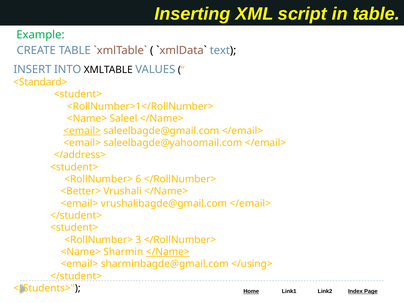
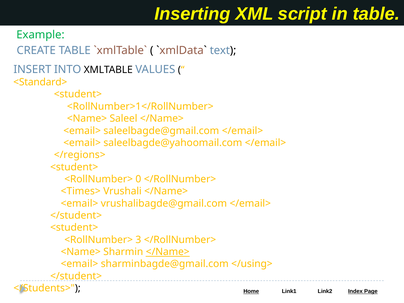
<email> at (82, 131) underline: present -> none
</address>: </address> -> </regions>
6: 6 -> 0
<Better>: <Better> -> <Times>
